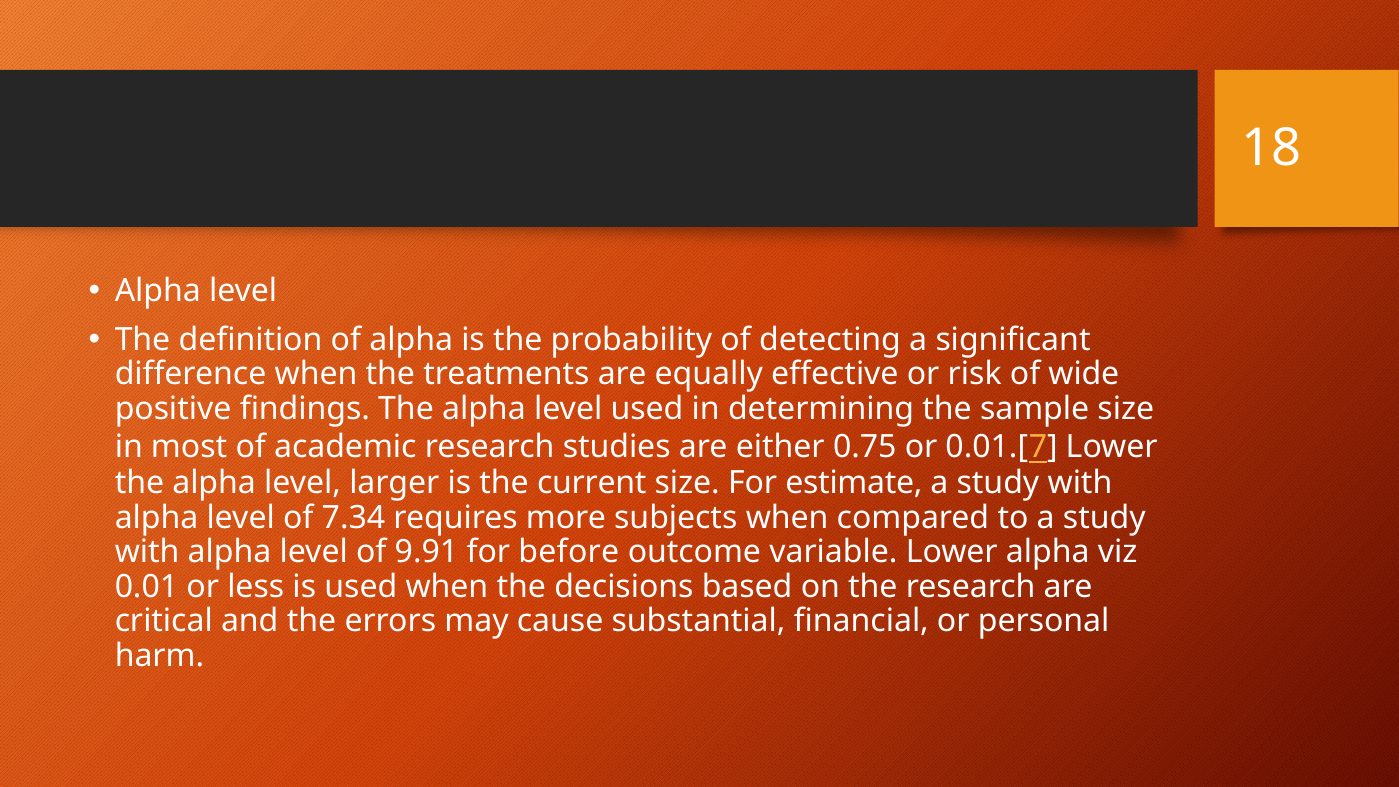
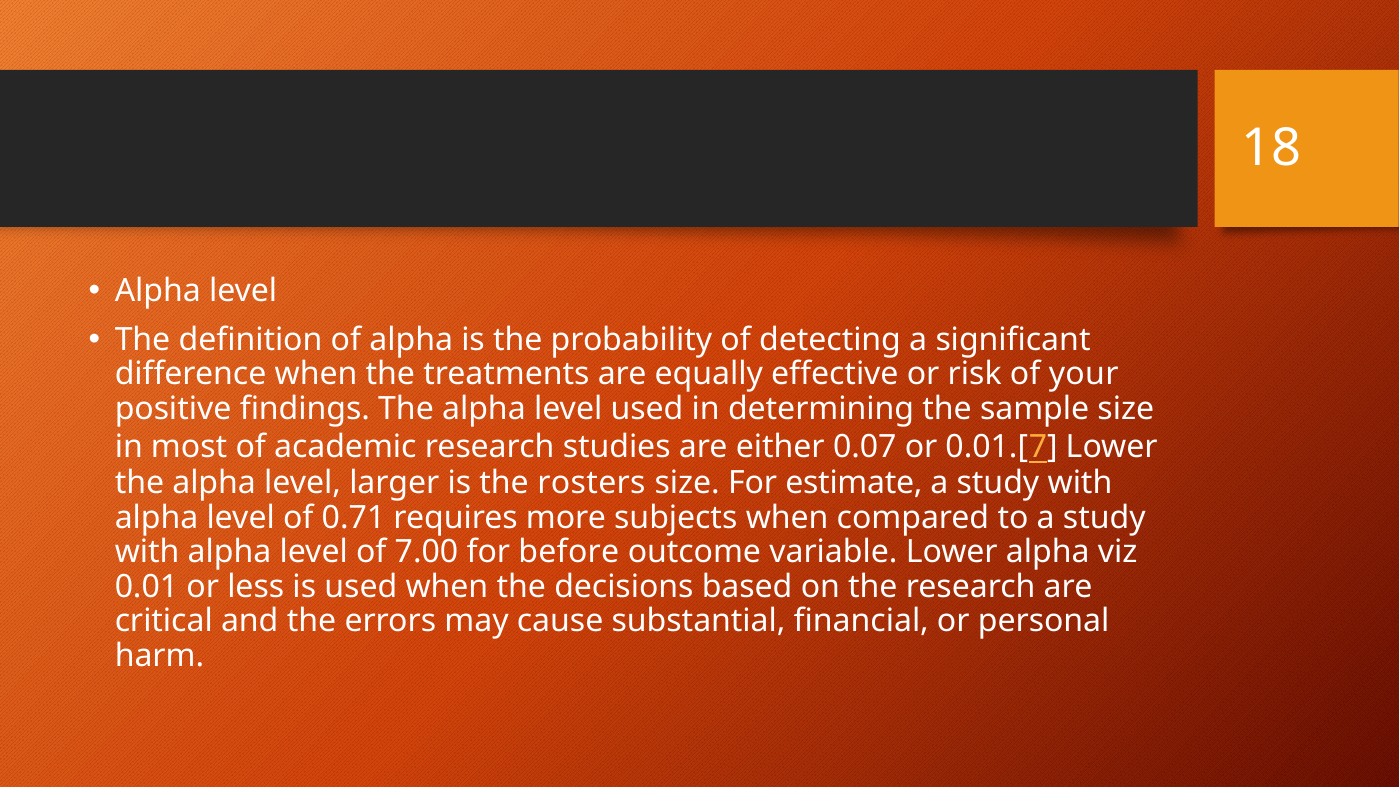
wide: wide -> your
0.75: 0.75 -> 0.07
current: current -> rosters
7.34: 7.34 -> 0.71
9.91: 9.91 -> 7.00
